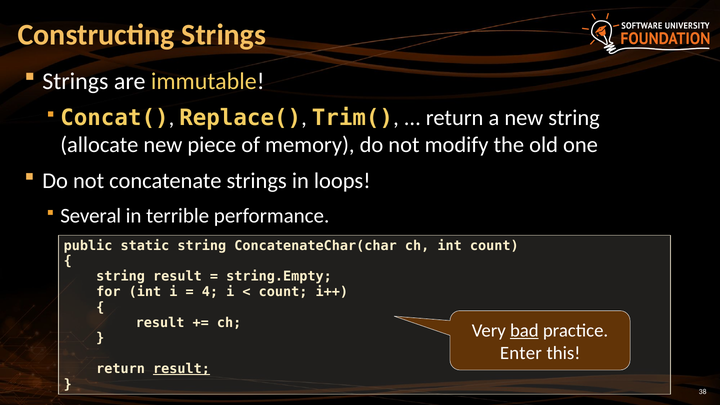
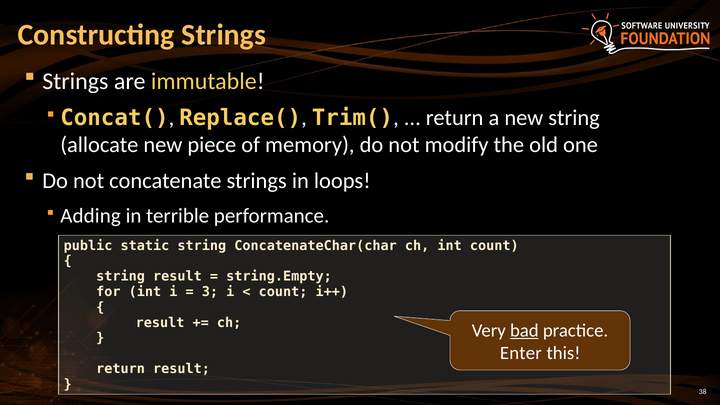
Several: Several -> Adding
4: 4 -> 3
result at (181, 369) underline: present -> none
